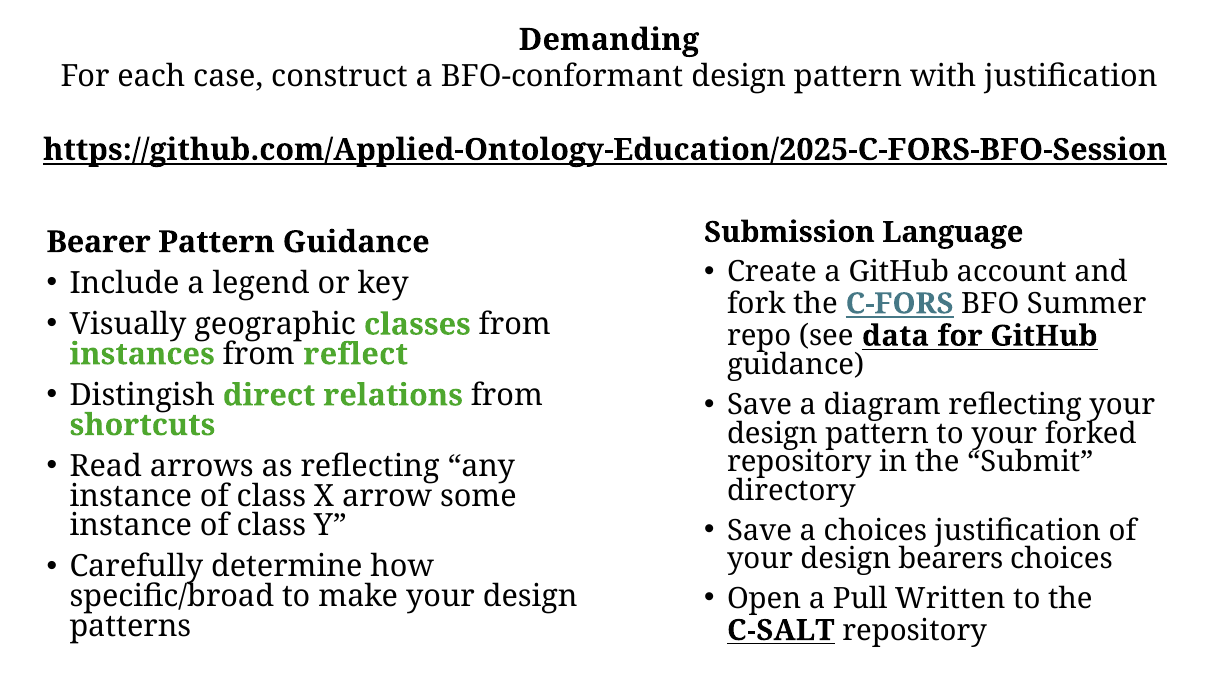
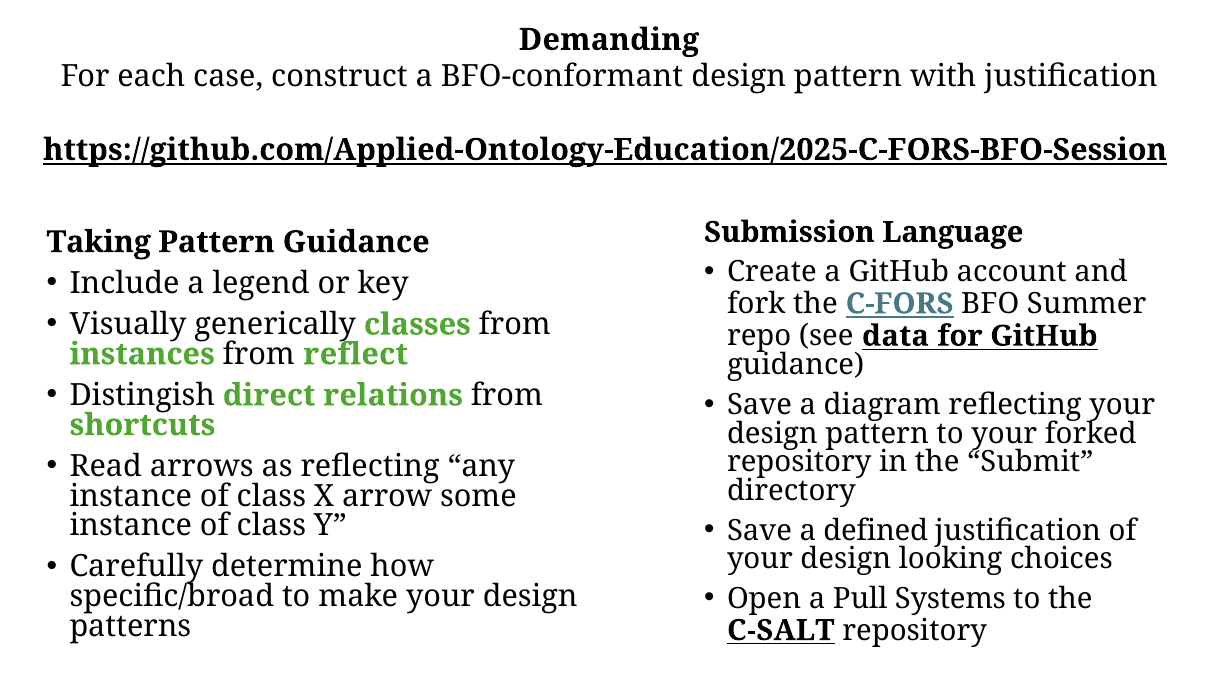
Bearer: Bearer -> Taking
geographic: geographic -> generically
a choices: choices -> defined
bearers: bearers -> looking
Written: Written -> Systems
